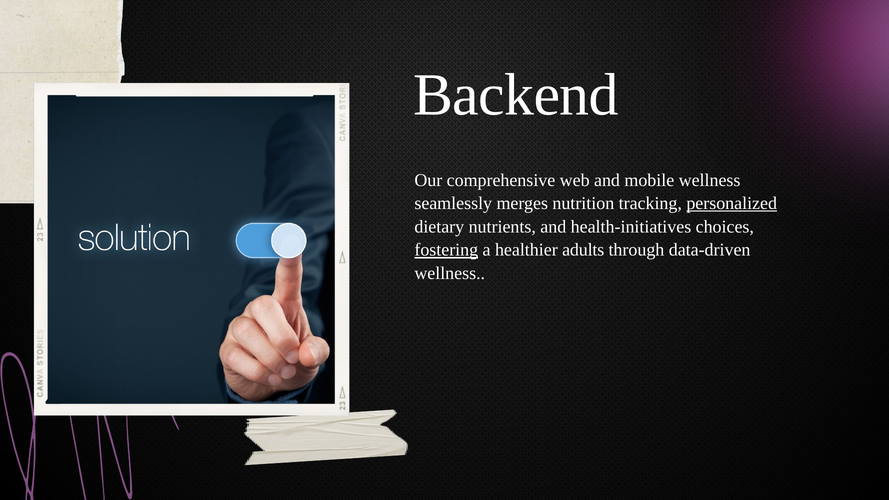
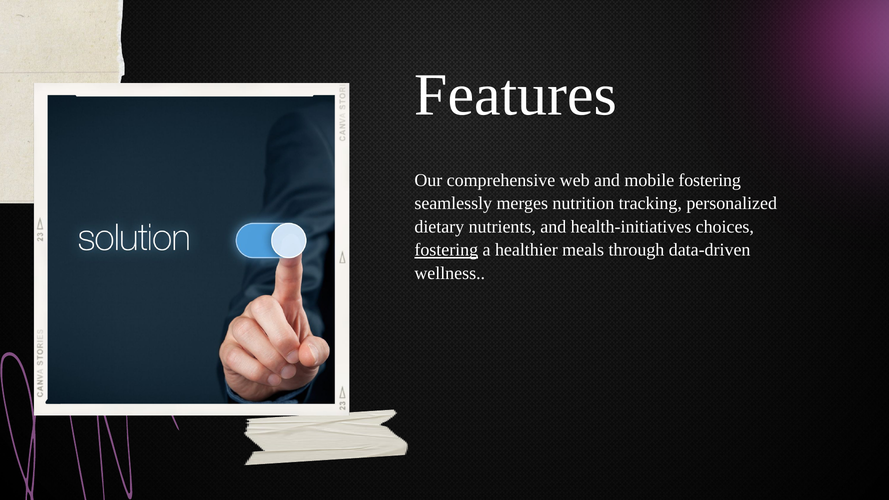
Backend: Backend -> Features
mobile wellness: wellness -> fostering
personalized underline: present -> none
adults: adults -> meals
